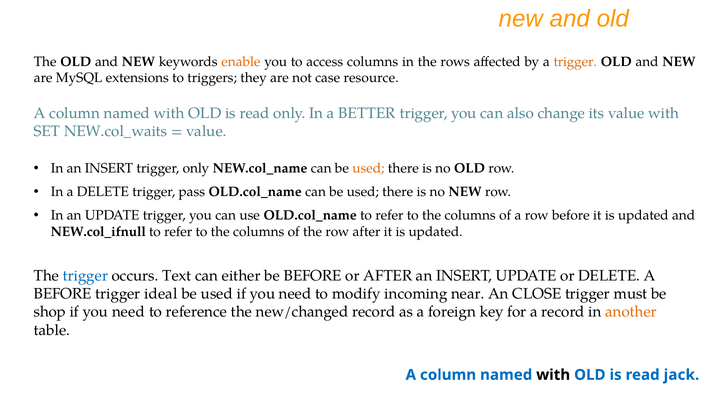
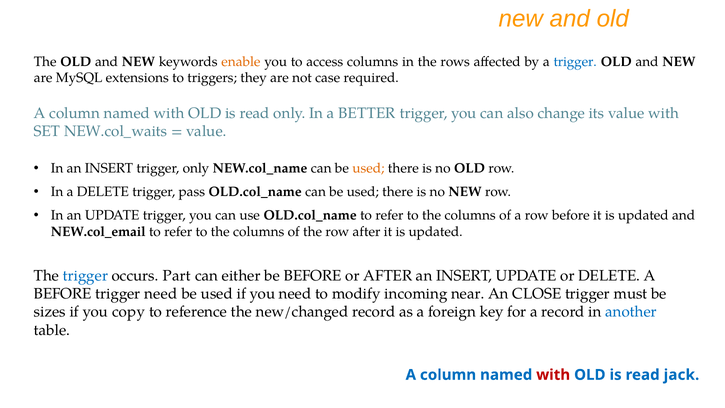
trigger at (575, 62) colour: orange -> blue
resource: resource -> required
NEW.col_ifnull: NEW.col_ifnull -> NEW.col_email
Text: Text -> Part
trigger ideal: ideal -> need
shop: shop -> sizes
need at (128, 312): need -> copy
another colour: orange -> blue
with at (553, 375) colour: black -> red
